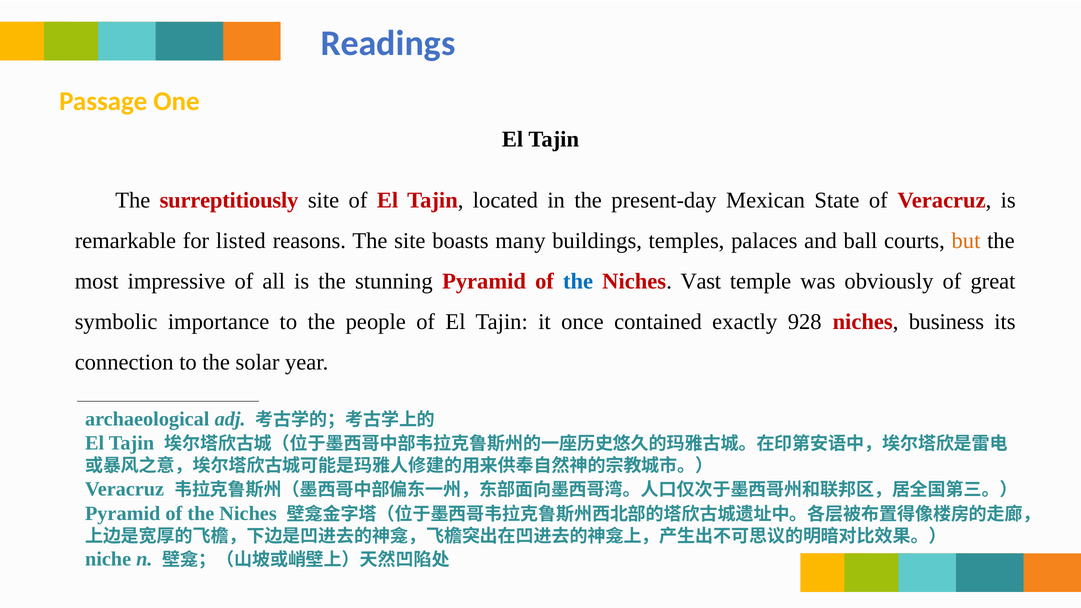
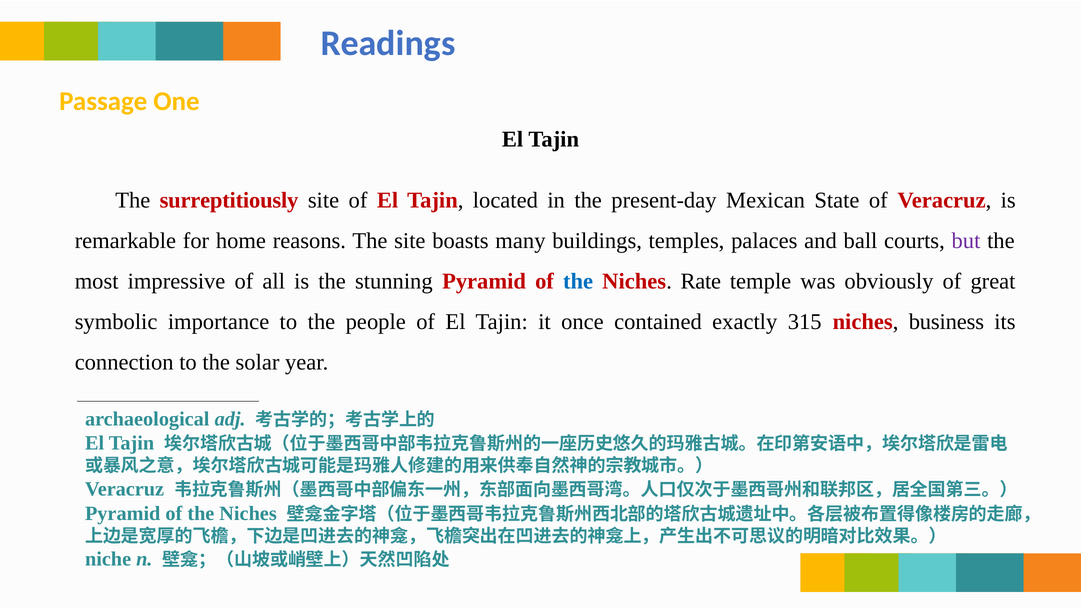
listed: listed -> home
but colour: orange -> purple
Vast: Vast -> Rate
928: 928 -> 315
